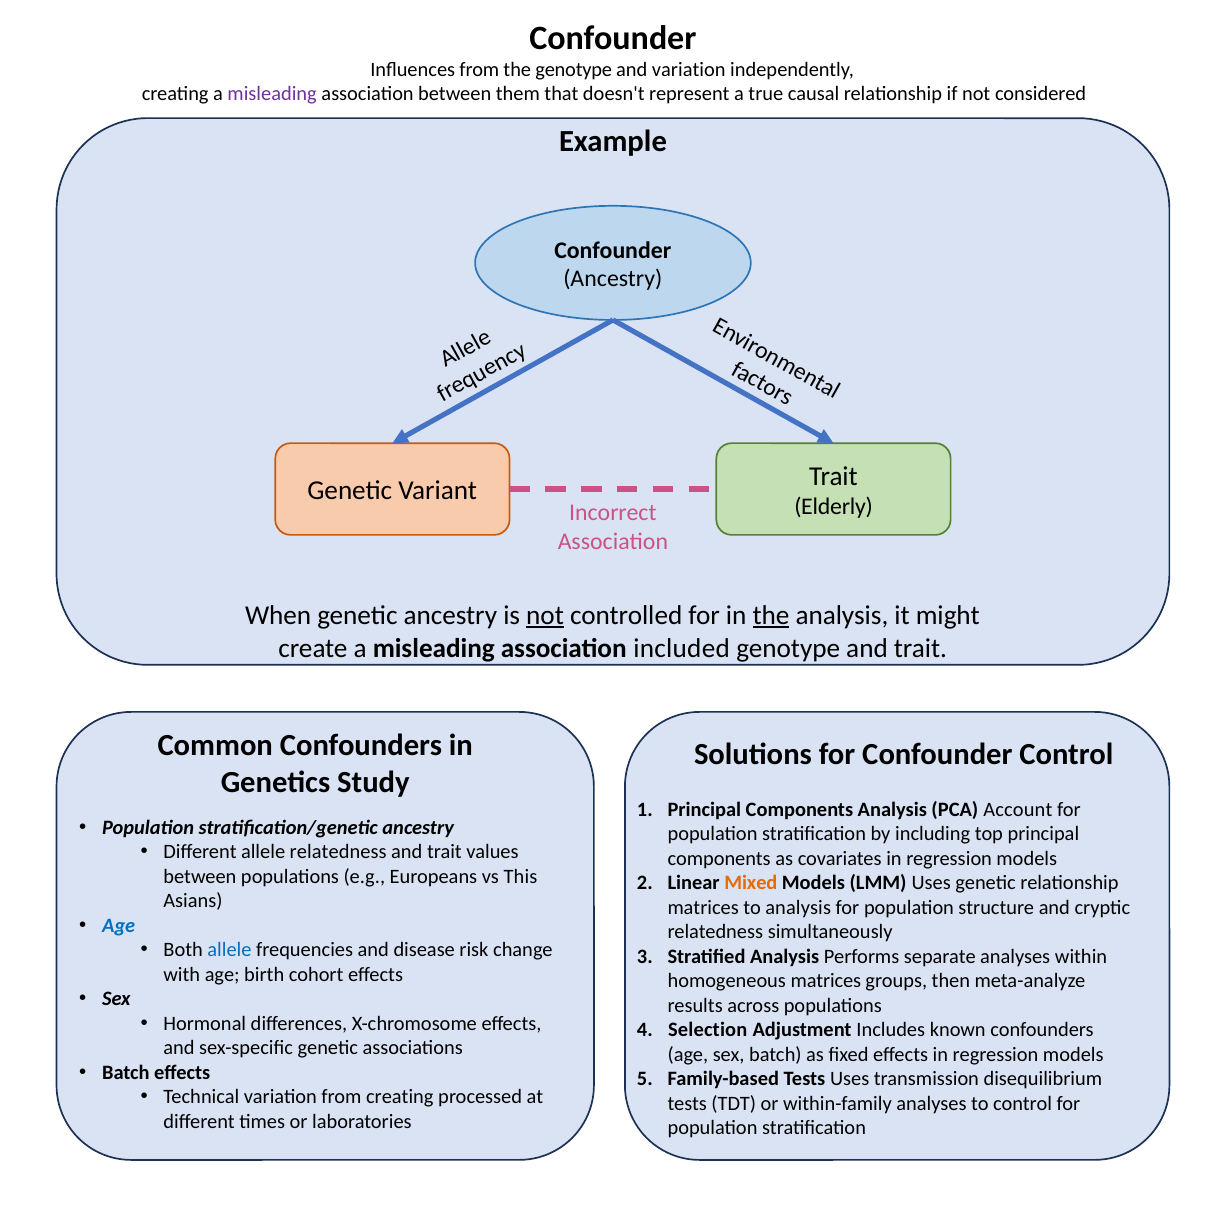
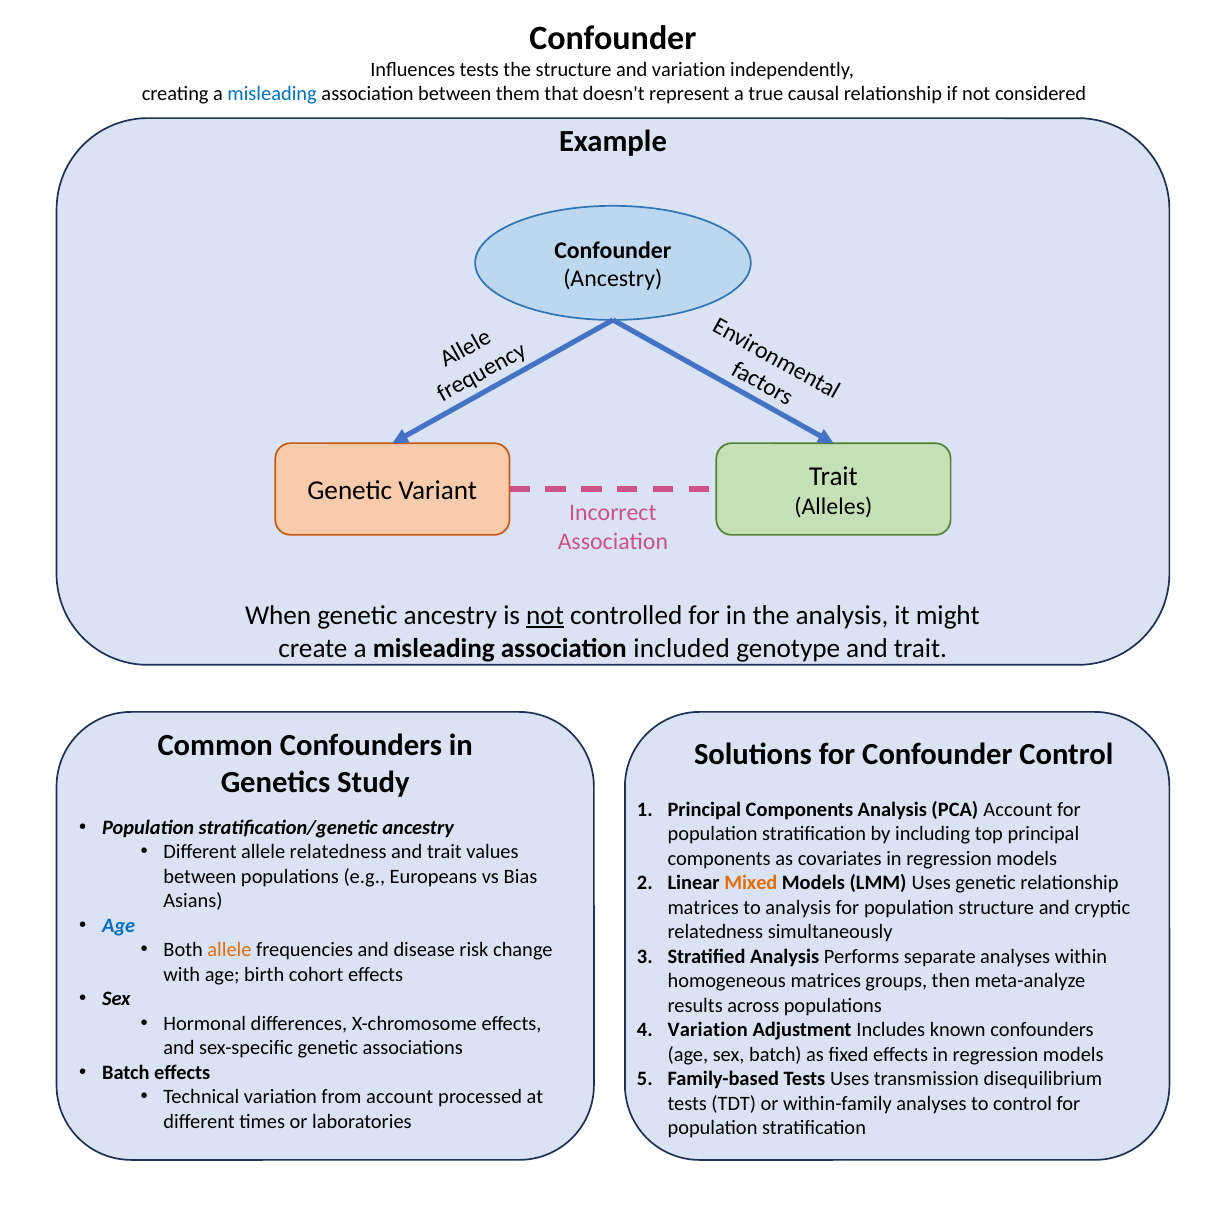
Influences from: from -> tests
the genotype: genotype -> structure
misleading at (272, 94) colour: purple -> blue
Elderly: Elderly -> Alleles
the at (771, 615) underline: present -> none
This: This -> Bias
allele at (229, 950) colour: blue -> orange
Selection at (708, 1030): Selection -> Variation
from creating: creating -> account
